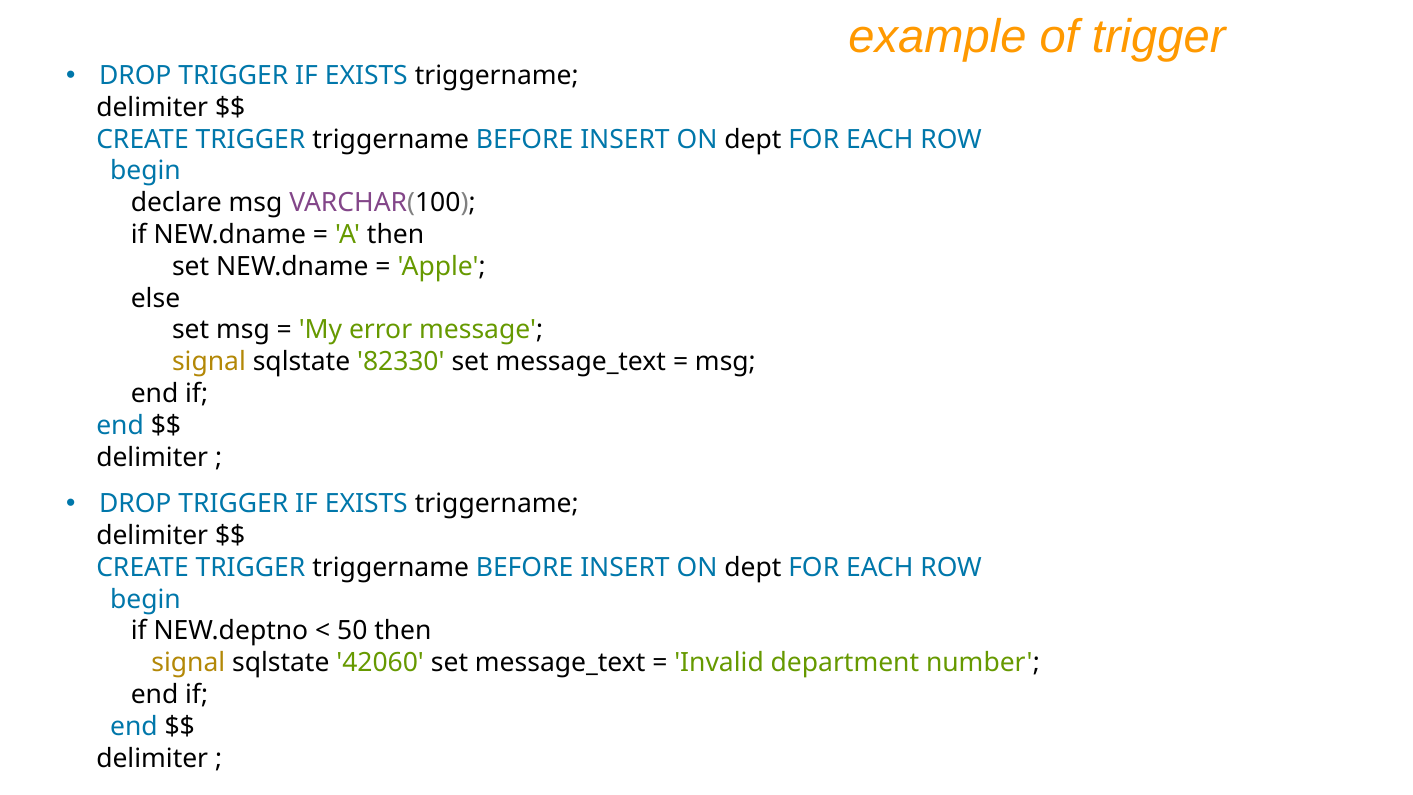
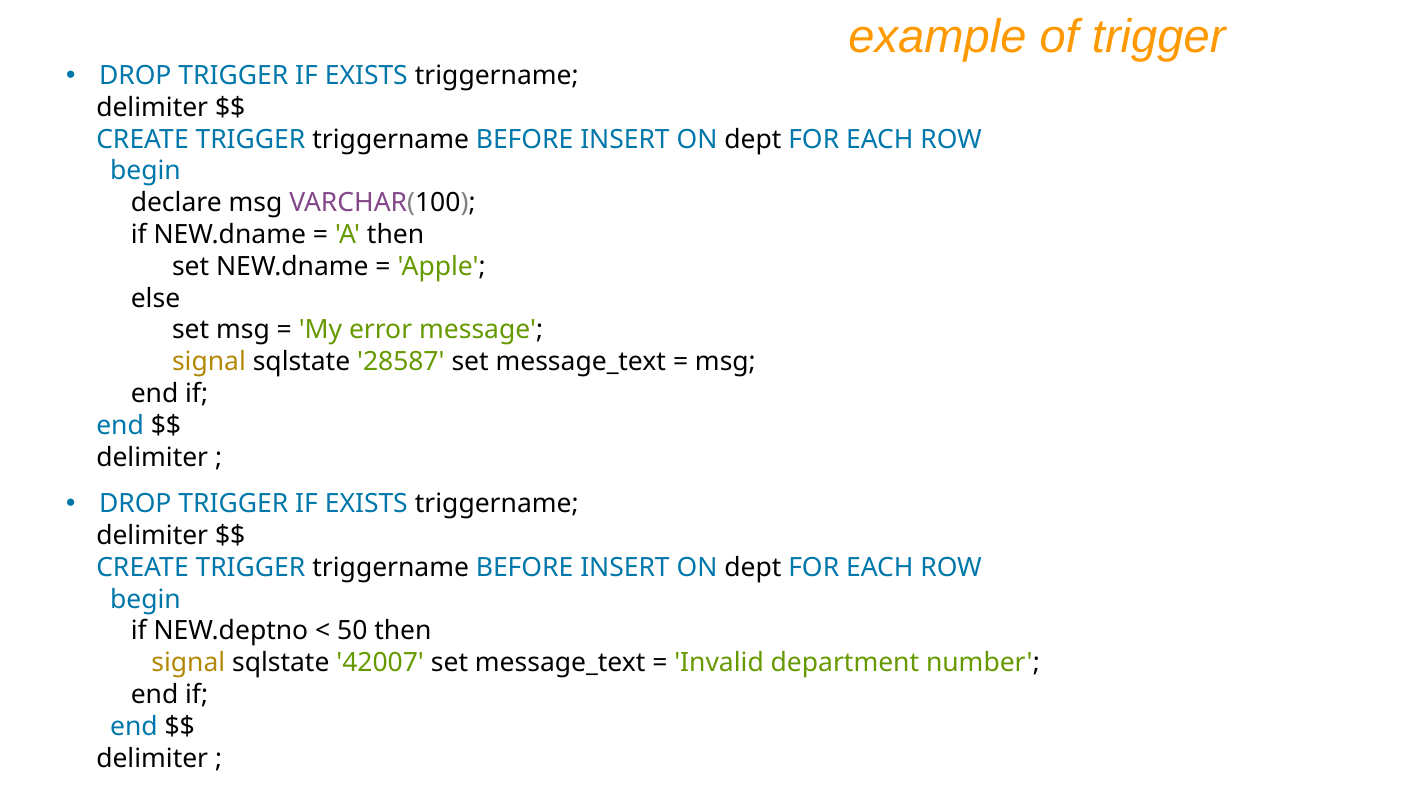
82330: 82330 -> 28587
42060: 42060 -> 42007
